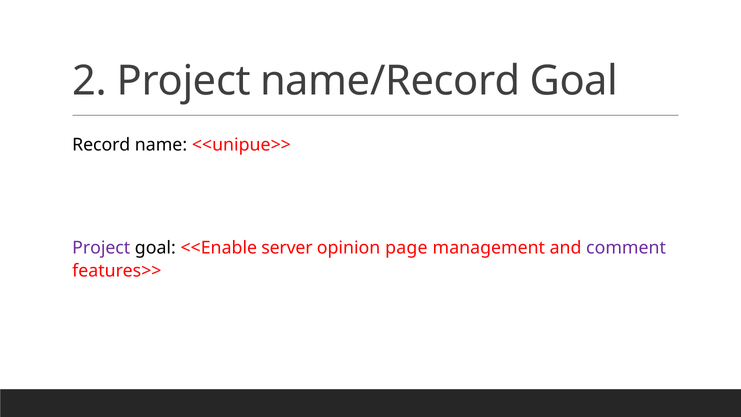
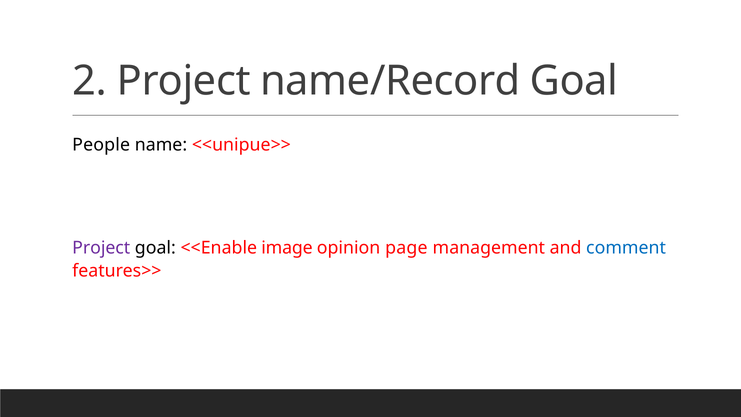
Record: Record -> People
server: server -> image
comment colour: purple -> blue
